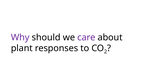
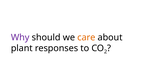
care colour: purple -> orange
